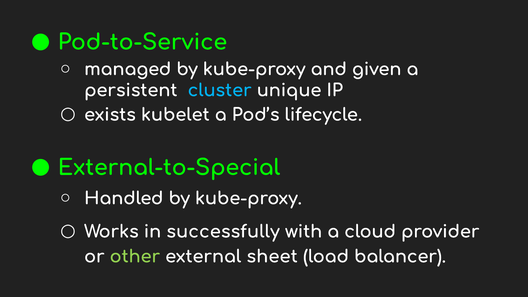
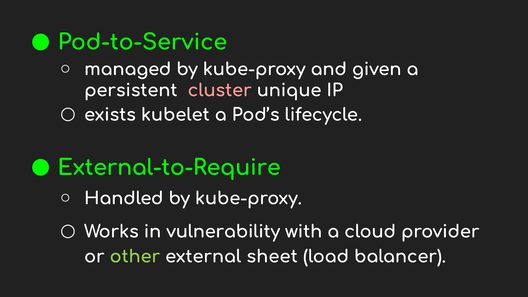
cluster colour: light blue -> pink
External-to-Special: External-to-Special -> External-to-Require
successfully: successfully -> vulnerability
